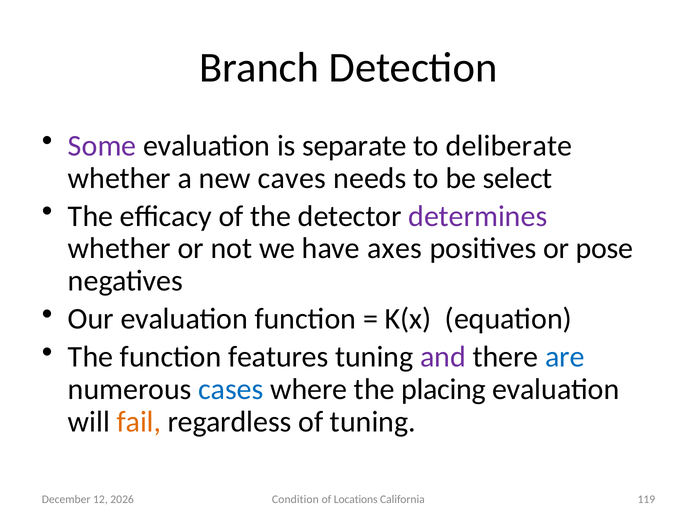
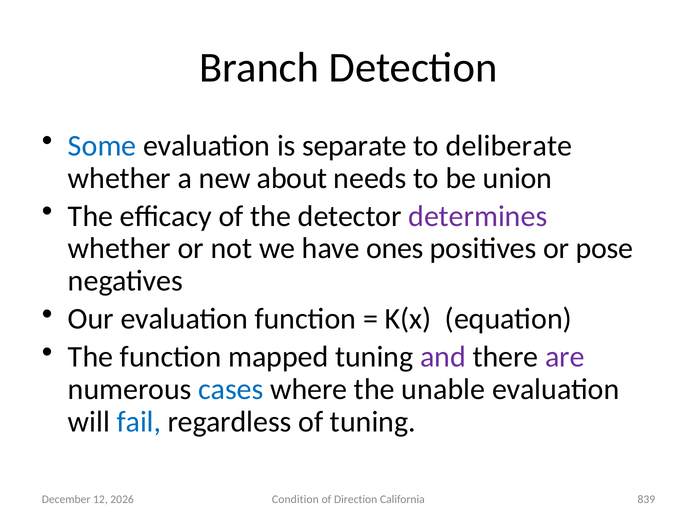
Some colour: purple -> blue
caves: caves -> about
select: select -> union
axes: axes -> ones
features: features -> mapped
are colour: blue -> purple
placing: placing -> unable
fail colour: orange -> blue
Locations: Locations -> Direction
119: 119 -> 839
